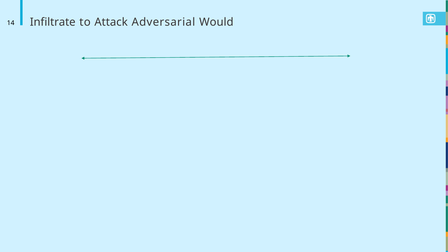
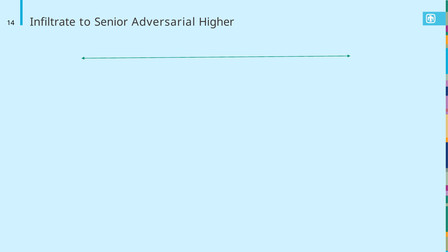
Attack: Attack -> Senior
Would: Would -> Higher
